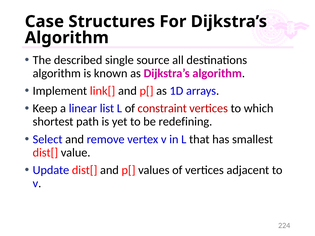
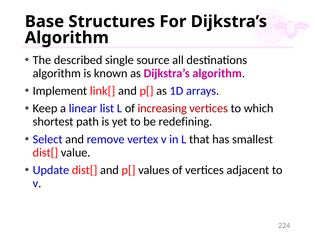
Case: Case -> Base
constraint: constraint -> increasing
